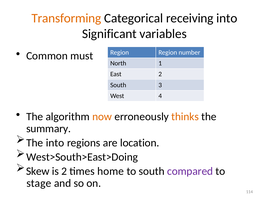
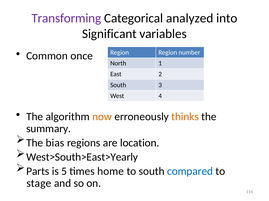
Transforming colour: orange -> purple
receiving: receiving -> analyzed
must: must -> once
The into: into -> bias
West>South>East>Doing: West>South>East>Doing -> West>South>East>Yearly
Skew: Skew -> Parts
is 2: 2 -> 5
compared colour: purple -> blue
